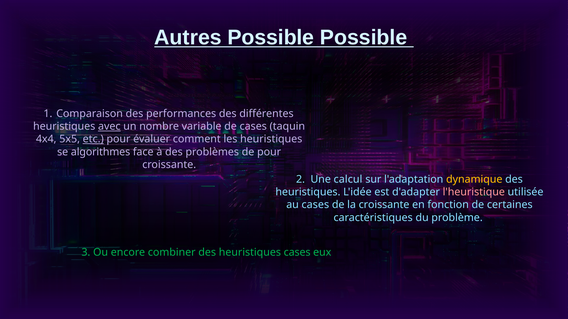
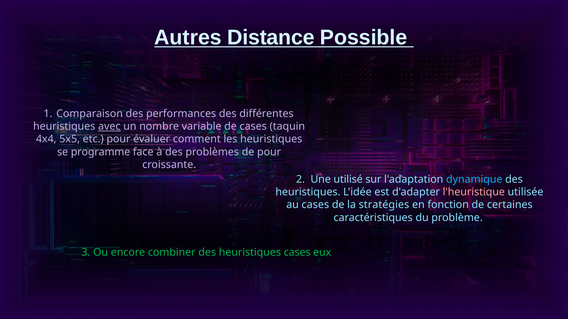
Autres Possible: Possible -> Distance
etc underline: present -> none
algorithmes: algorithmes -> programme
calcul: calcul -> utilisé
dynamique colour: yellow -> light blue
la croissante: croissante -> stratégies
